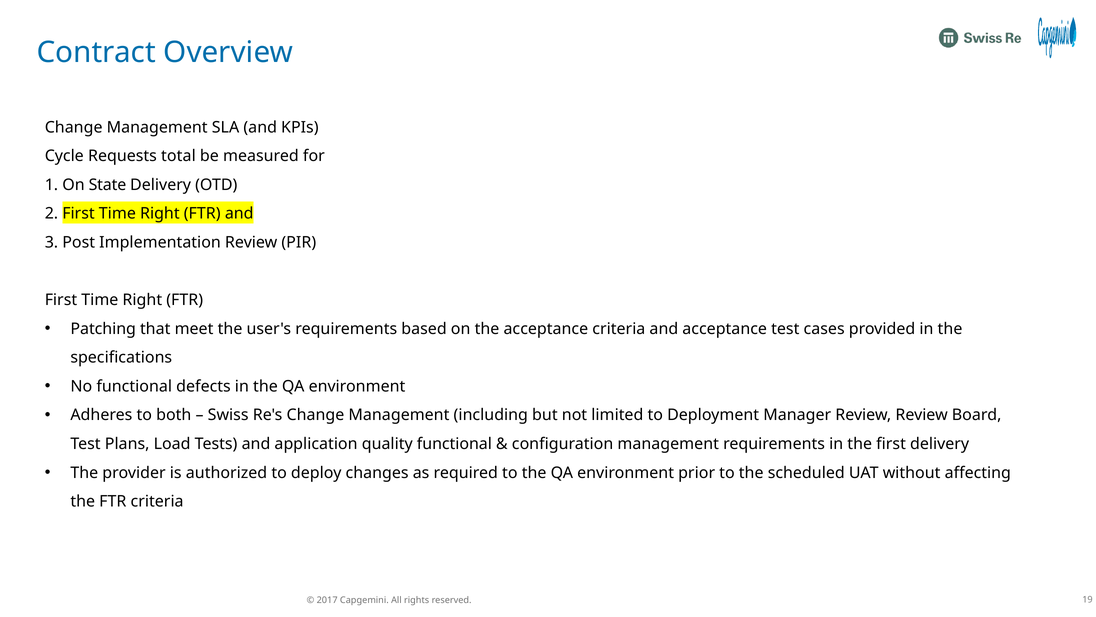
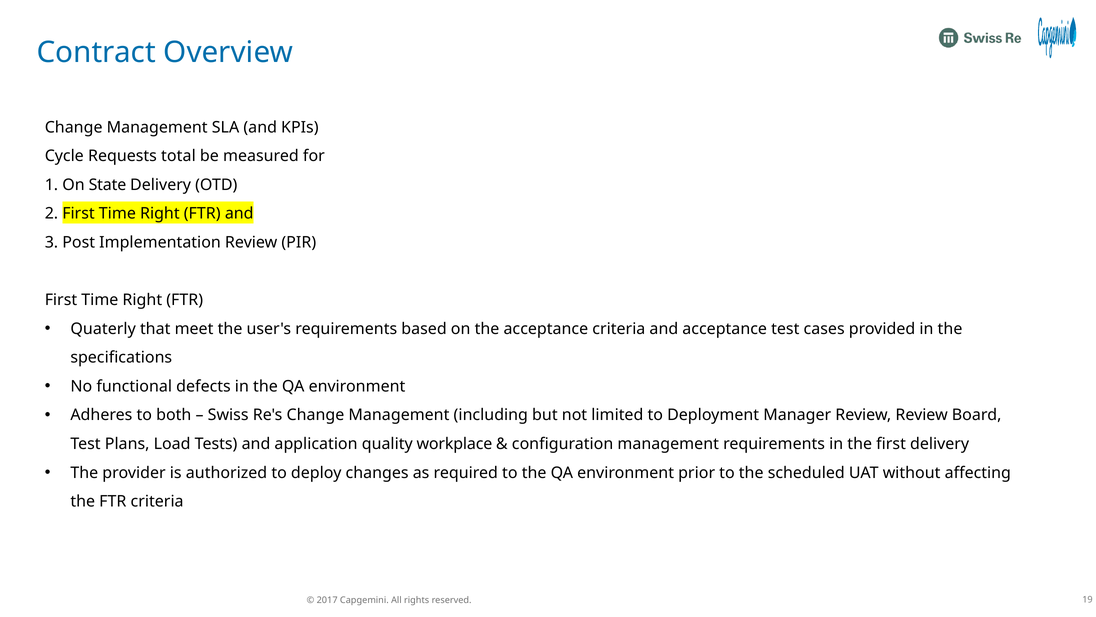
Patching: Patching -> Quaterly
quality functional: functional -> workplace
